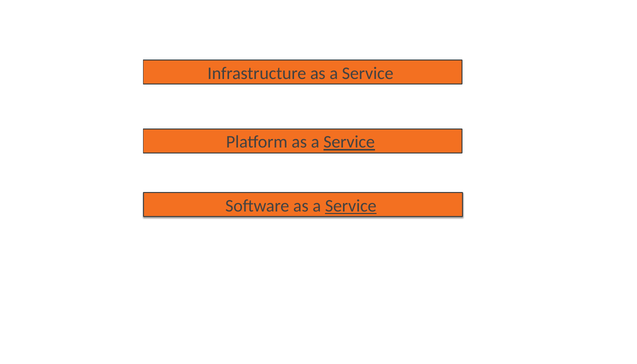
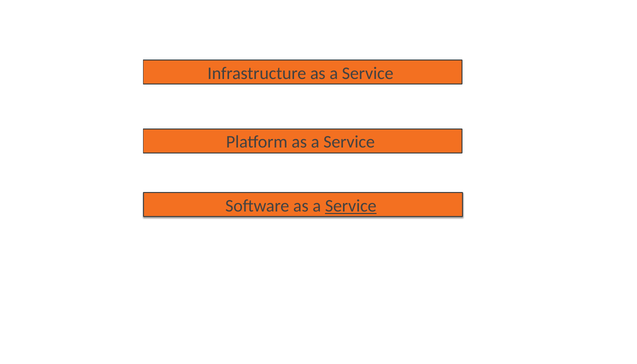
Service at (349, 142) underline: present -> none
